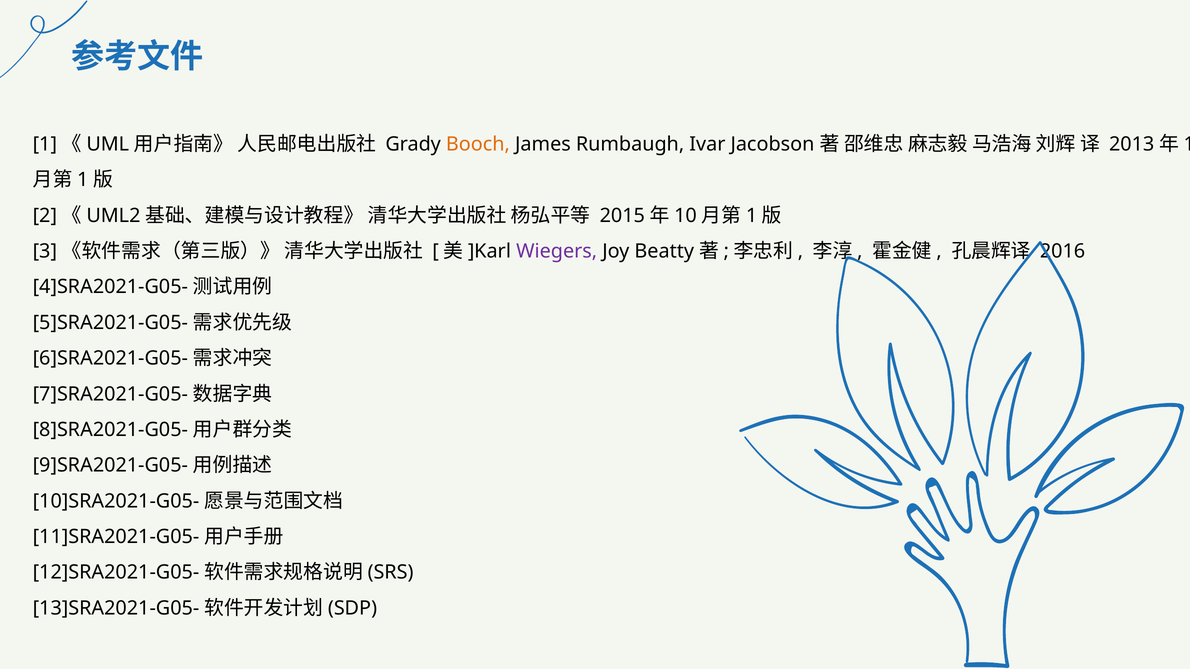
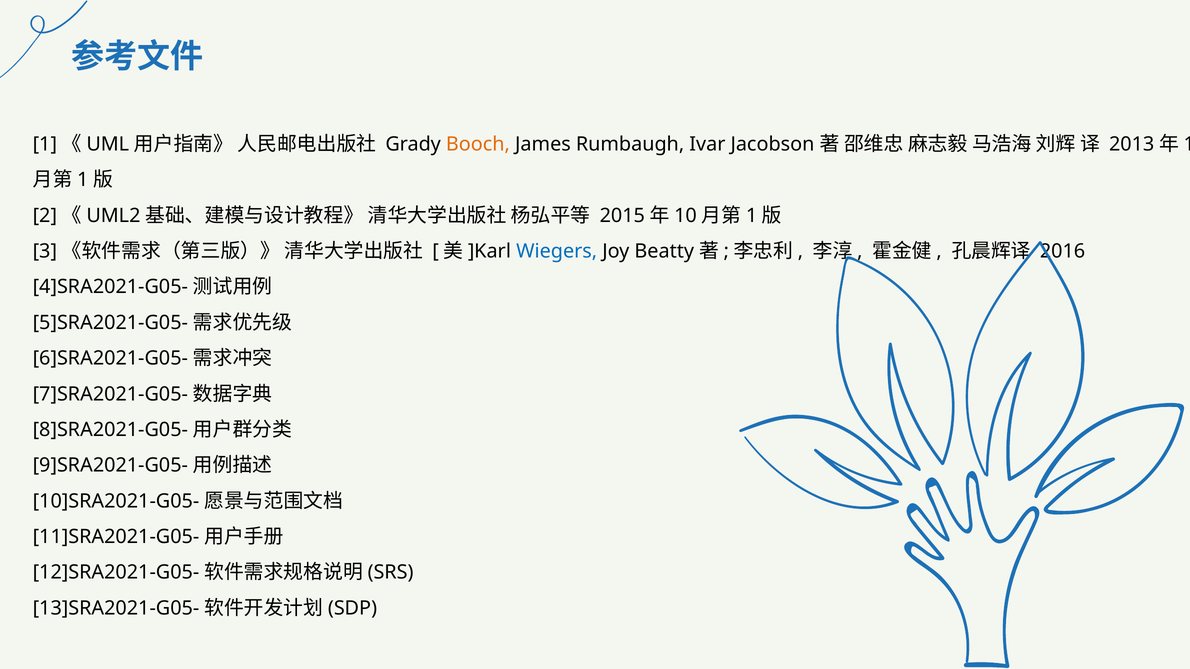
Wiegers colour: purple -> blue
